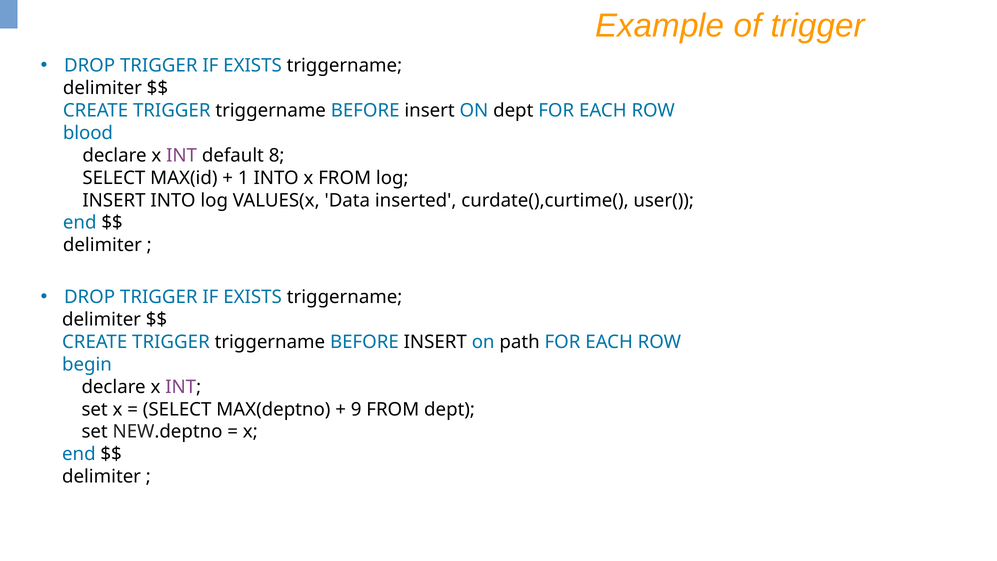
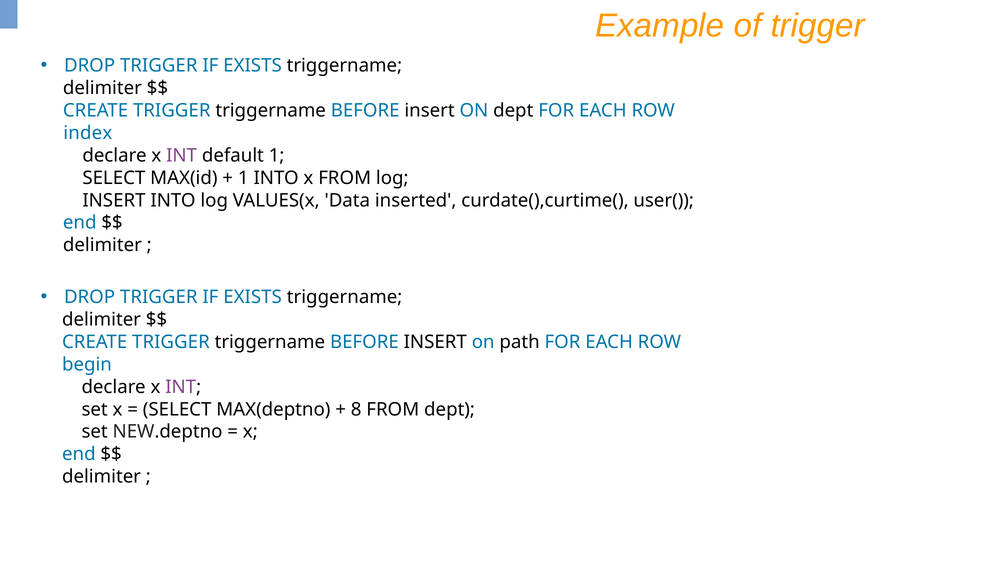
blood: blood -> index
default 8: 8 -> 1
9: 9 -> 8
